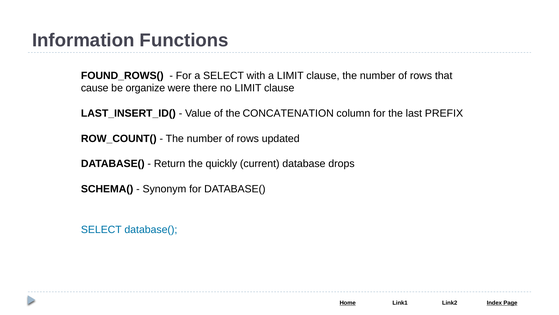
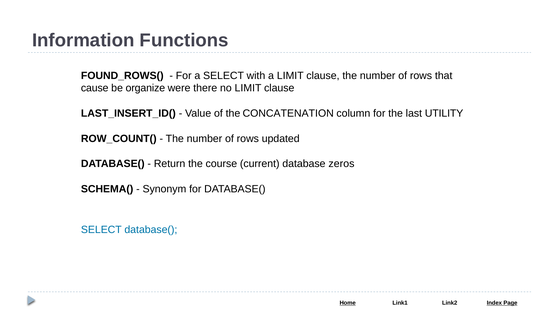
PREFIX: PREFIX -> UTILITY
quickly: quickly -> course
drops: drops -> zeros
